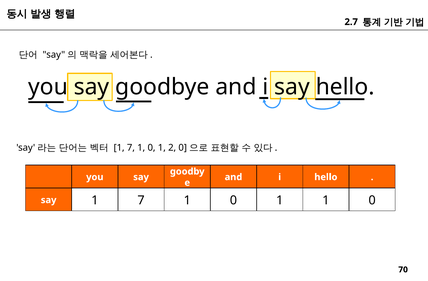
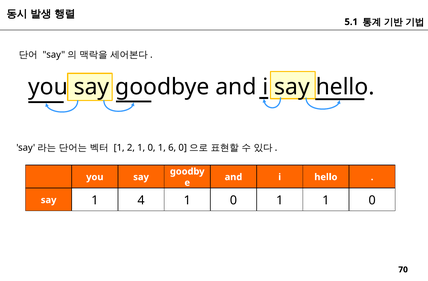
2.7: 2.7 -> 5.1
7 at (131, 148): 7 -> 2
2: 2 -> 6
say 1 7: 7 -> 4
